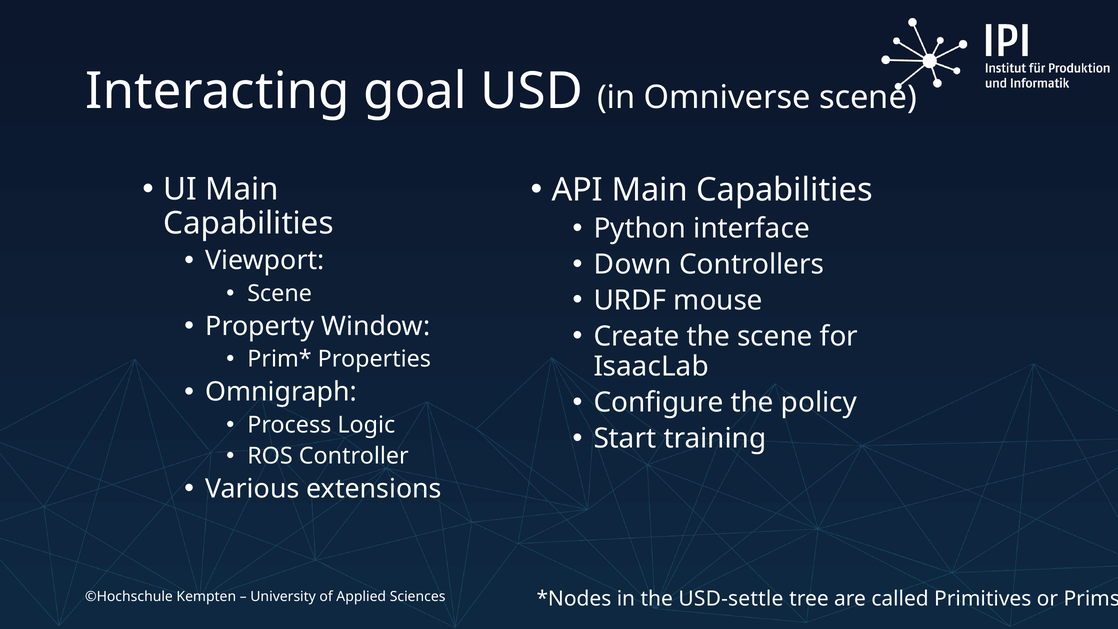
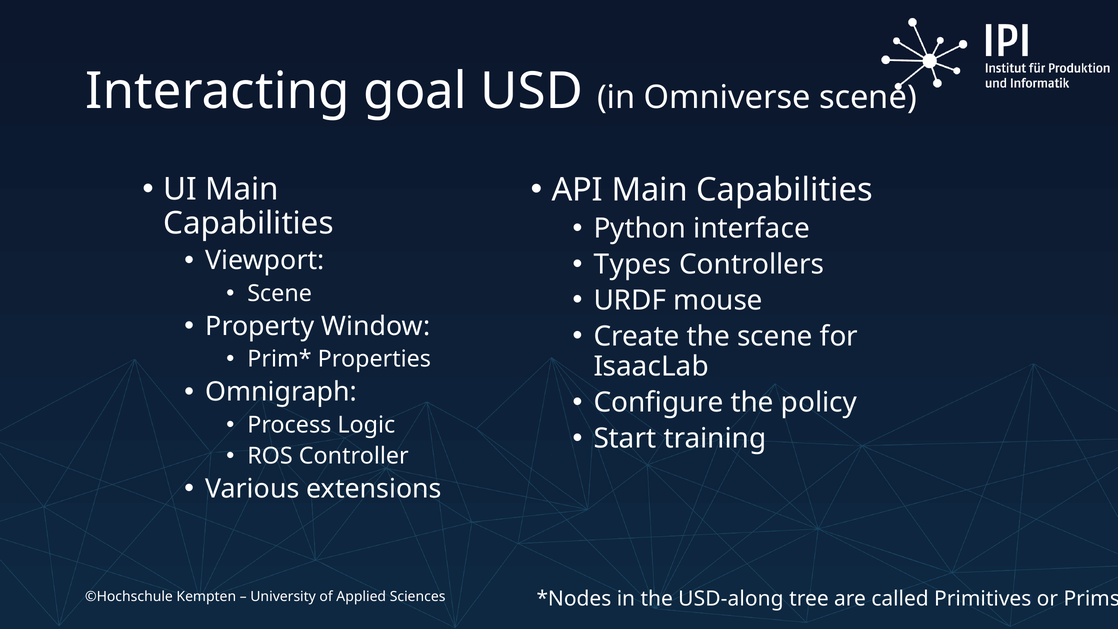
Down: Down -> Types
USD-settle: USD-settle -> USD-along
